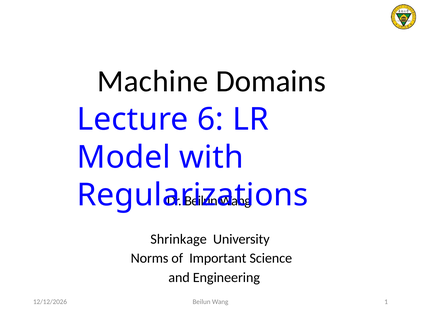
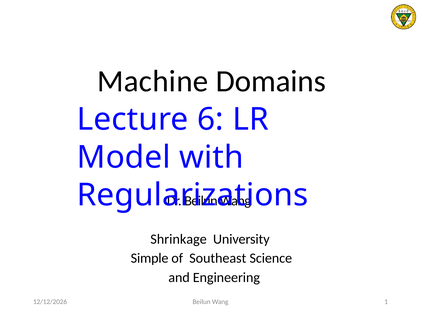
Norms: Norms -> Simple
Important: Important -> Southeast
